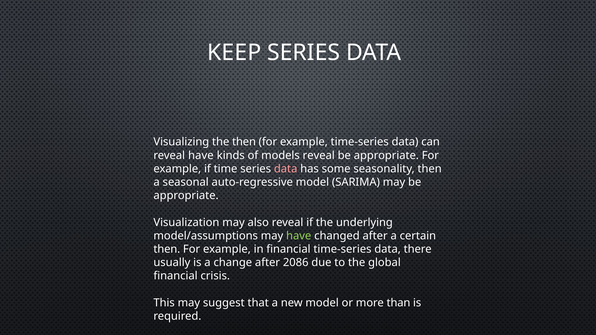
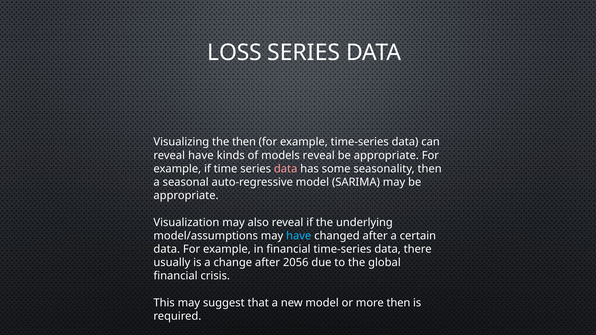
KEEP: KEEP -> LOSS
have at (299, 236) colour: light green -> light blue
then at (167, 249): then -> data
2086: 2086 -> 2056
more than: than -> then
